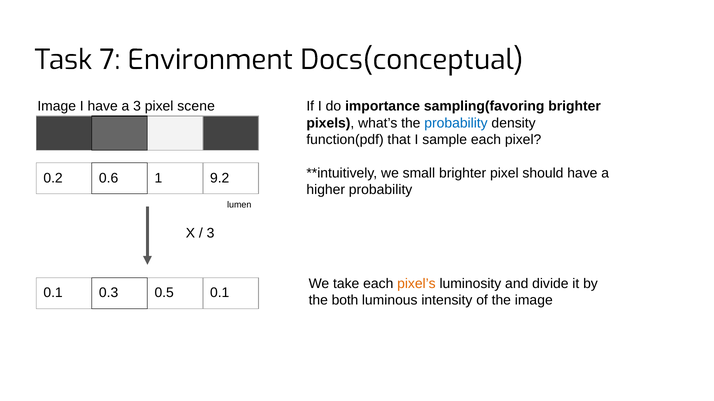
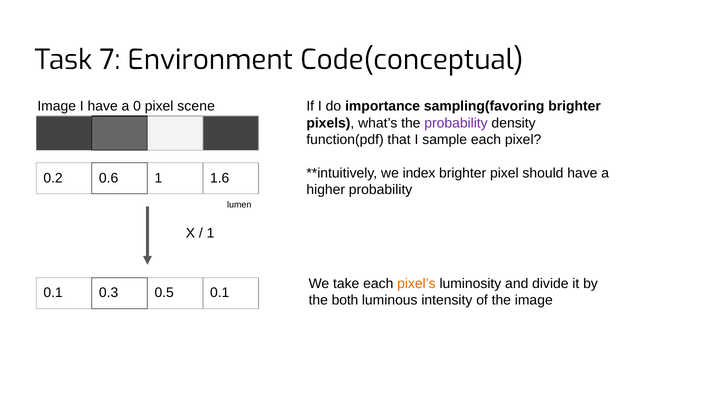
Docs(conceptual: Docs(conceptual -> Code(conceptual
a 3: 3 -> 0
probability at (456, 123) colour: blue -> purple
small: small -> index
9.2: 9.2 -> 1.6
3 at (211, 233): 3 -> 1
